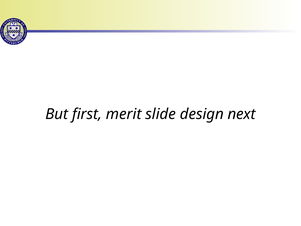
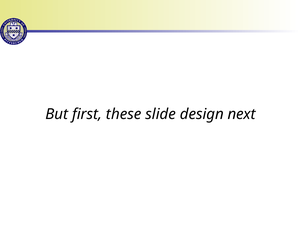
merit: merit -> these
